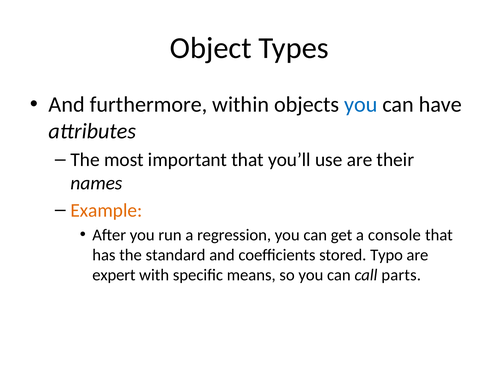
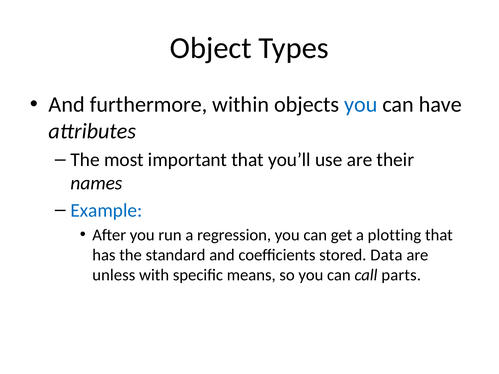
Example colour: orange -> blue
console: console -> plotting
Typo: Typo -> Data
expert: expert -> unless
